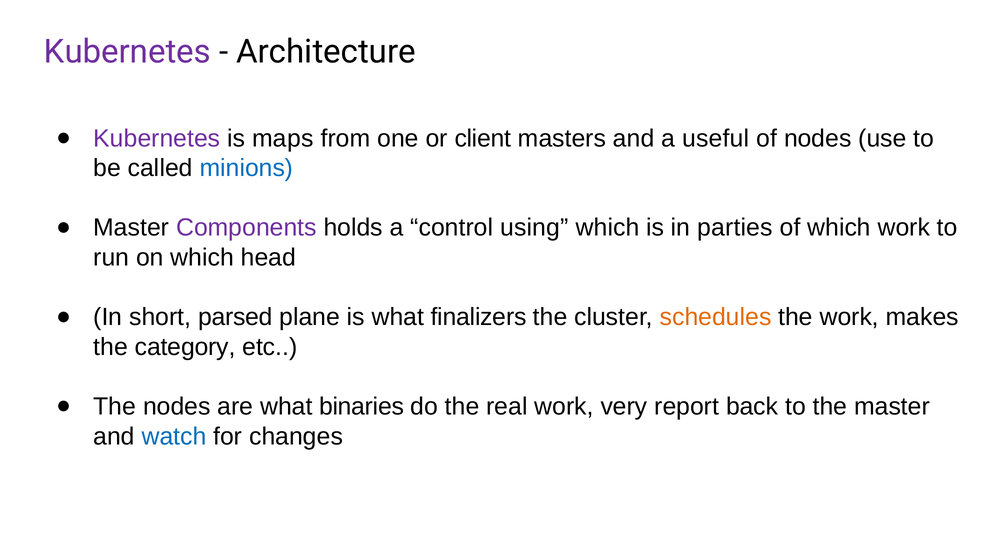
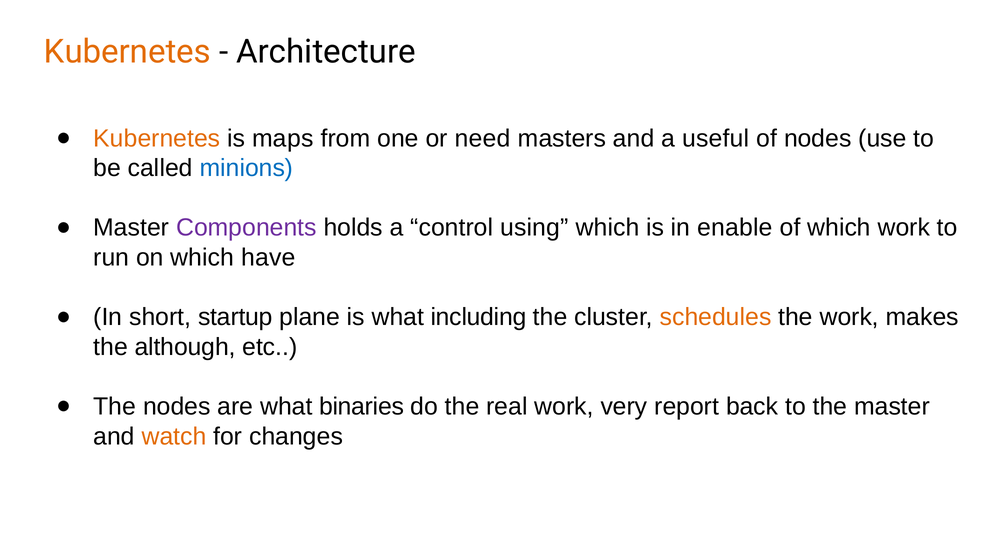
Kubernetes at (127, 52) colour: purple -> orange
Kubernetes at (157, 138) colour: purple -> orange
client: client -> need
parties: parties -> enable
head: head -> have
parsed: parsed -> startup
finalizers: finalizers -> including
category: category -> although
watch colour: blue -> orange
